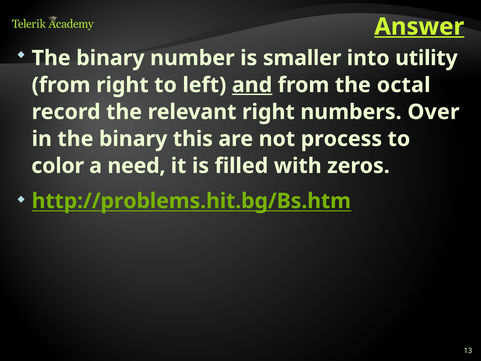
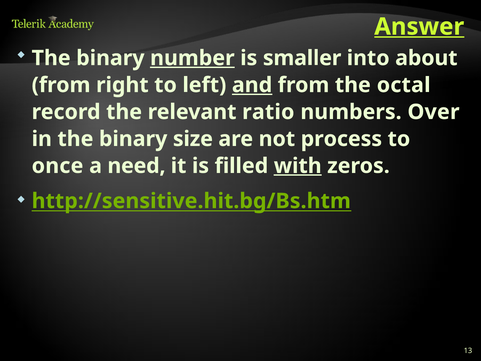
number underline: none -> present
utility: utility -> about
relevant right: right -> ratio
this: this -> size
color: color -> once
with underline: none -> present
http://problems.hit.bg/Bs.htm: http://problems.hit.bg/Bs.htm -> http://sensitive.hit.bg/Bs.htm
